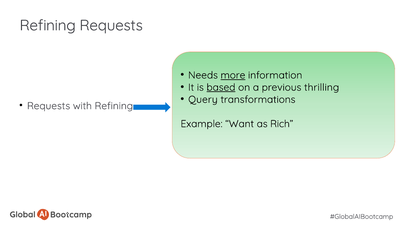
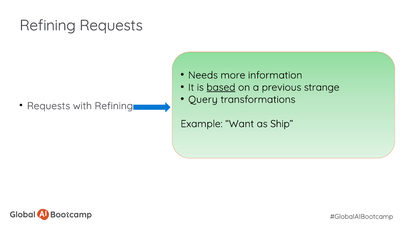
more underline: present -> none
thrilling: thrilling -> strange
Rich: Rich -> Ship
